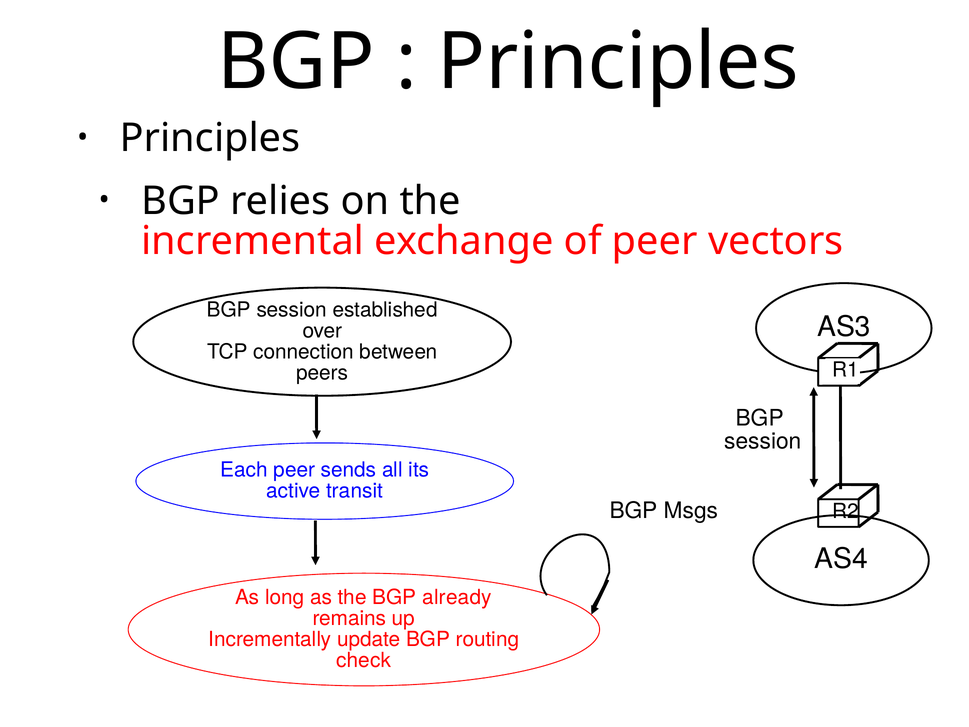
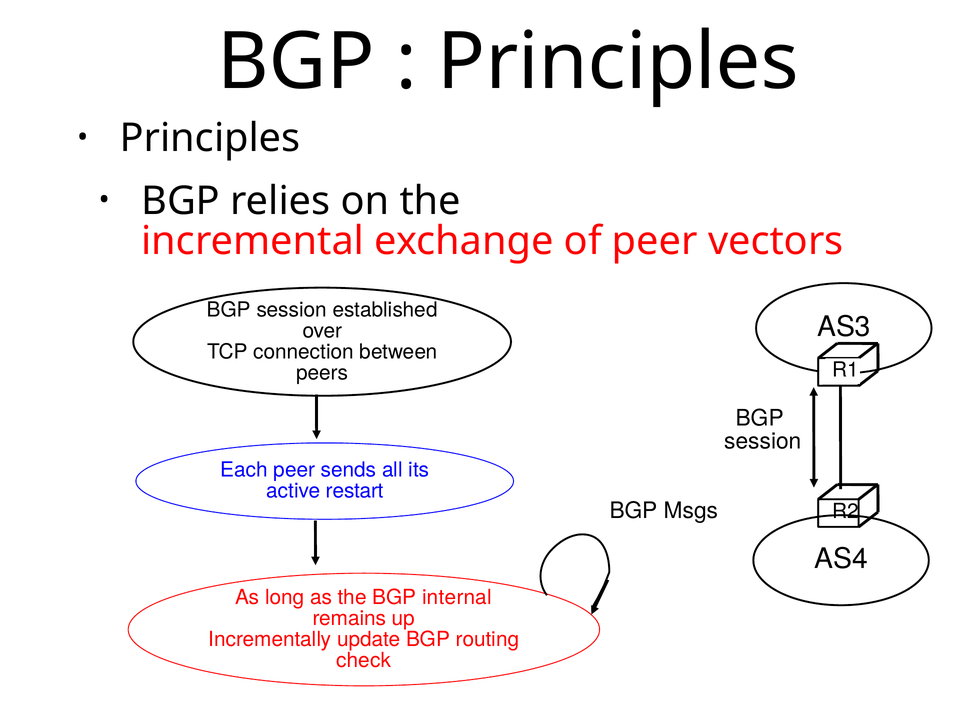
transit: transit -> restart
already: already -> internal
